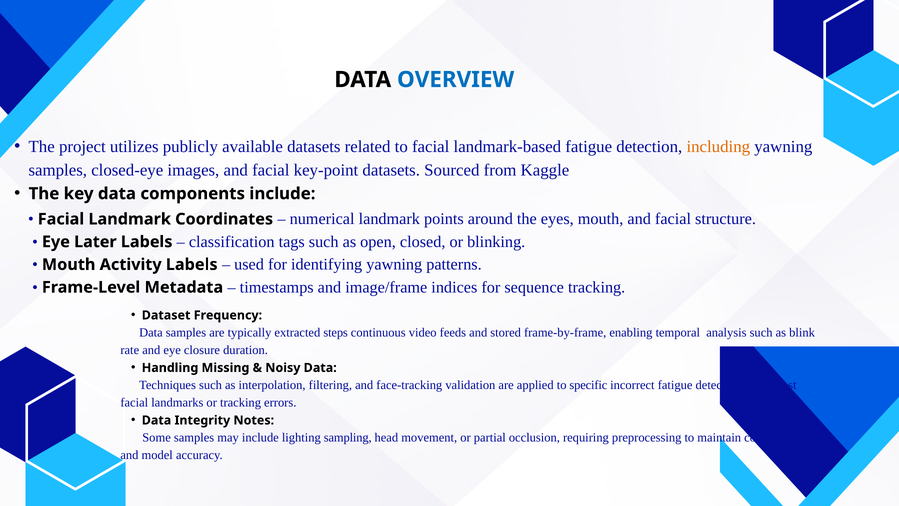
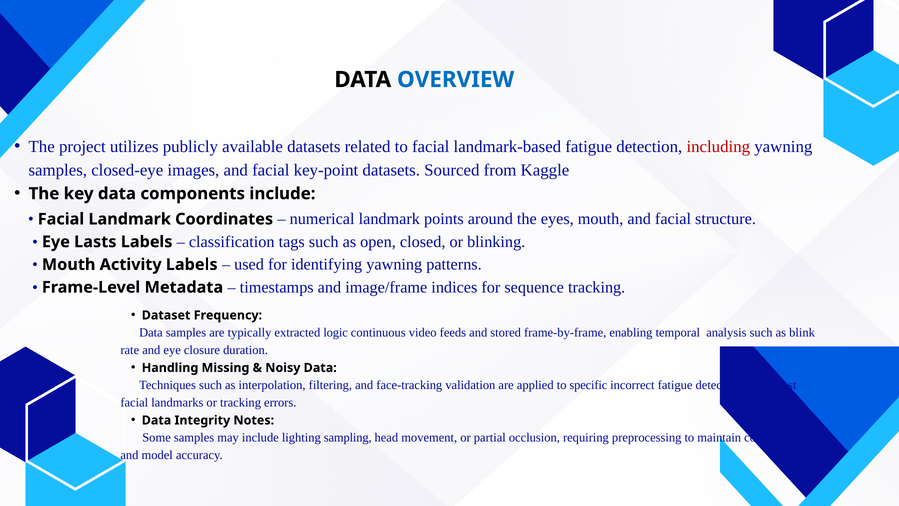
including colour: orange -> red
Later: Later -> Lasts
steps: steps -> logic
